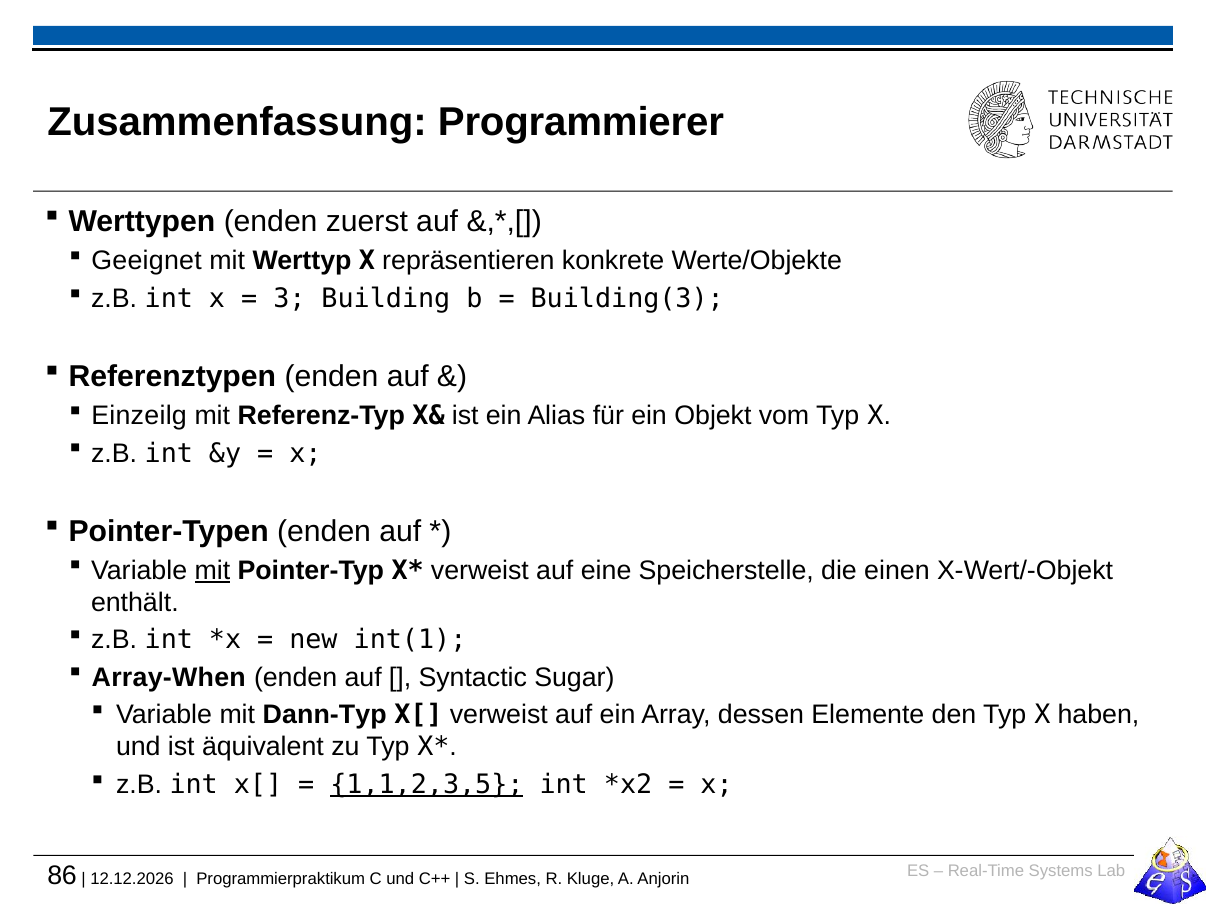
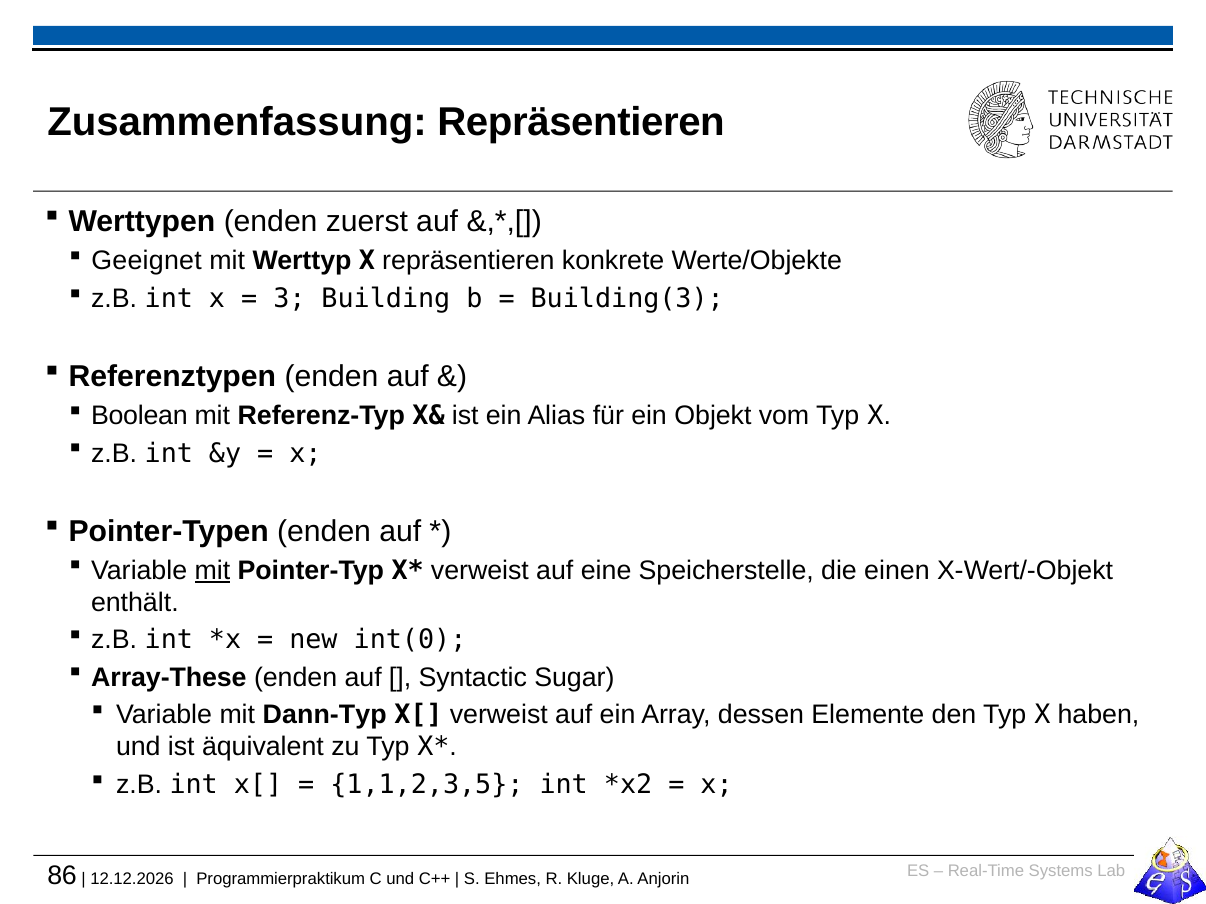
Zusammenfassung Programmierer: Programmierer -> Repräsentieren
Einzeilg: Einzeilg -> Boolean
int(1: int(1 -> int(0
Array-When: Array-When -> Array-These
1,1,2,3,5 underline: present -> none
